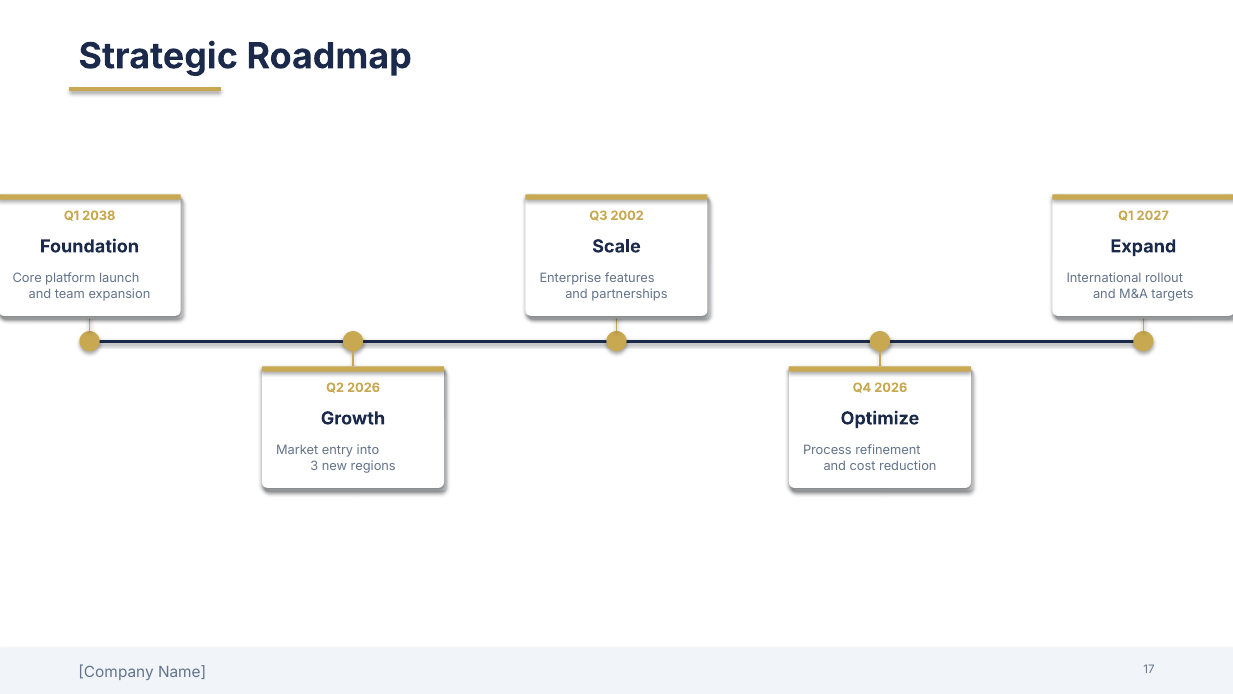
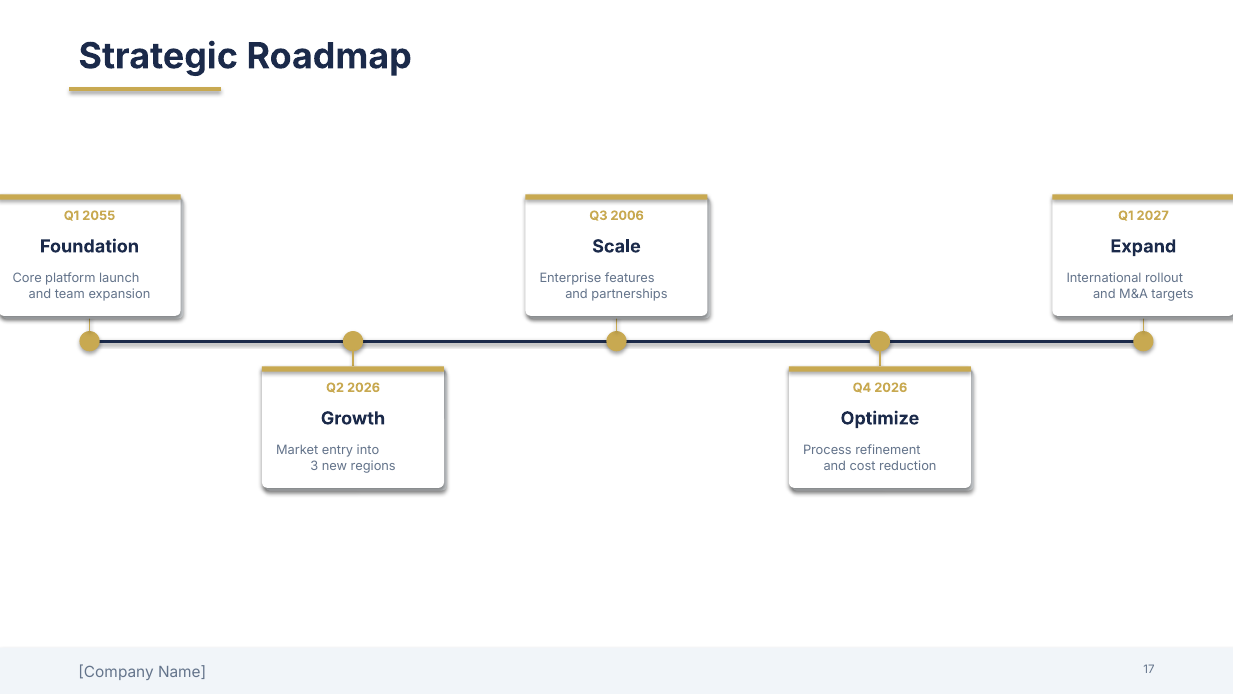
2038: 2038 -> 2055
2002: 2002 -> 2006
